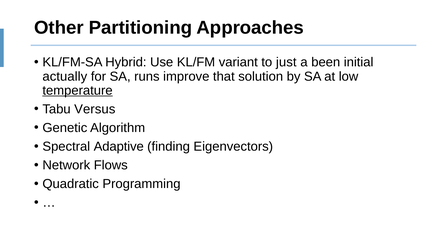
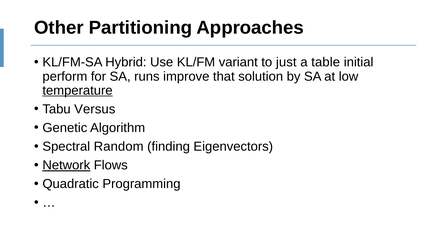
been: been -> table
actually: actually -> perform
Adaptive: Adaptive -> Random
Network underline: none -> present
